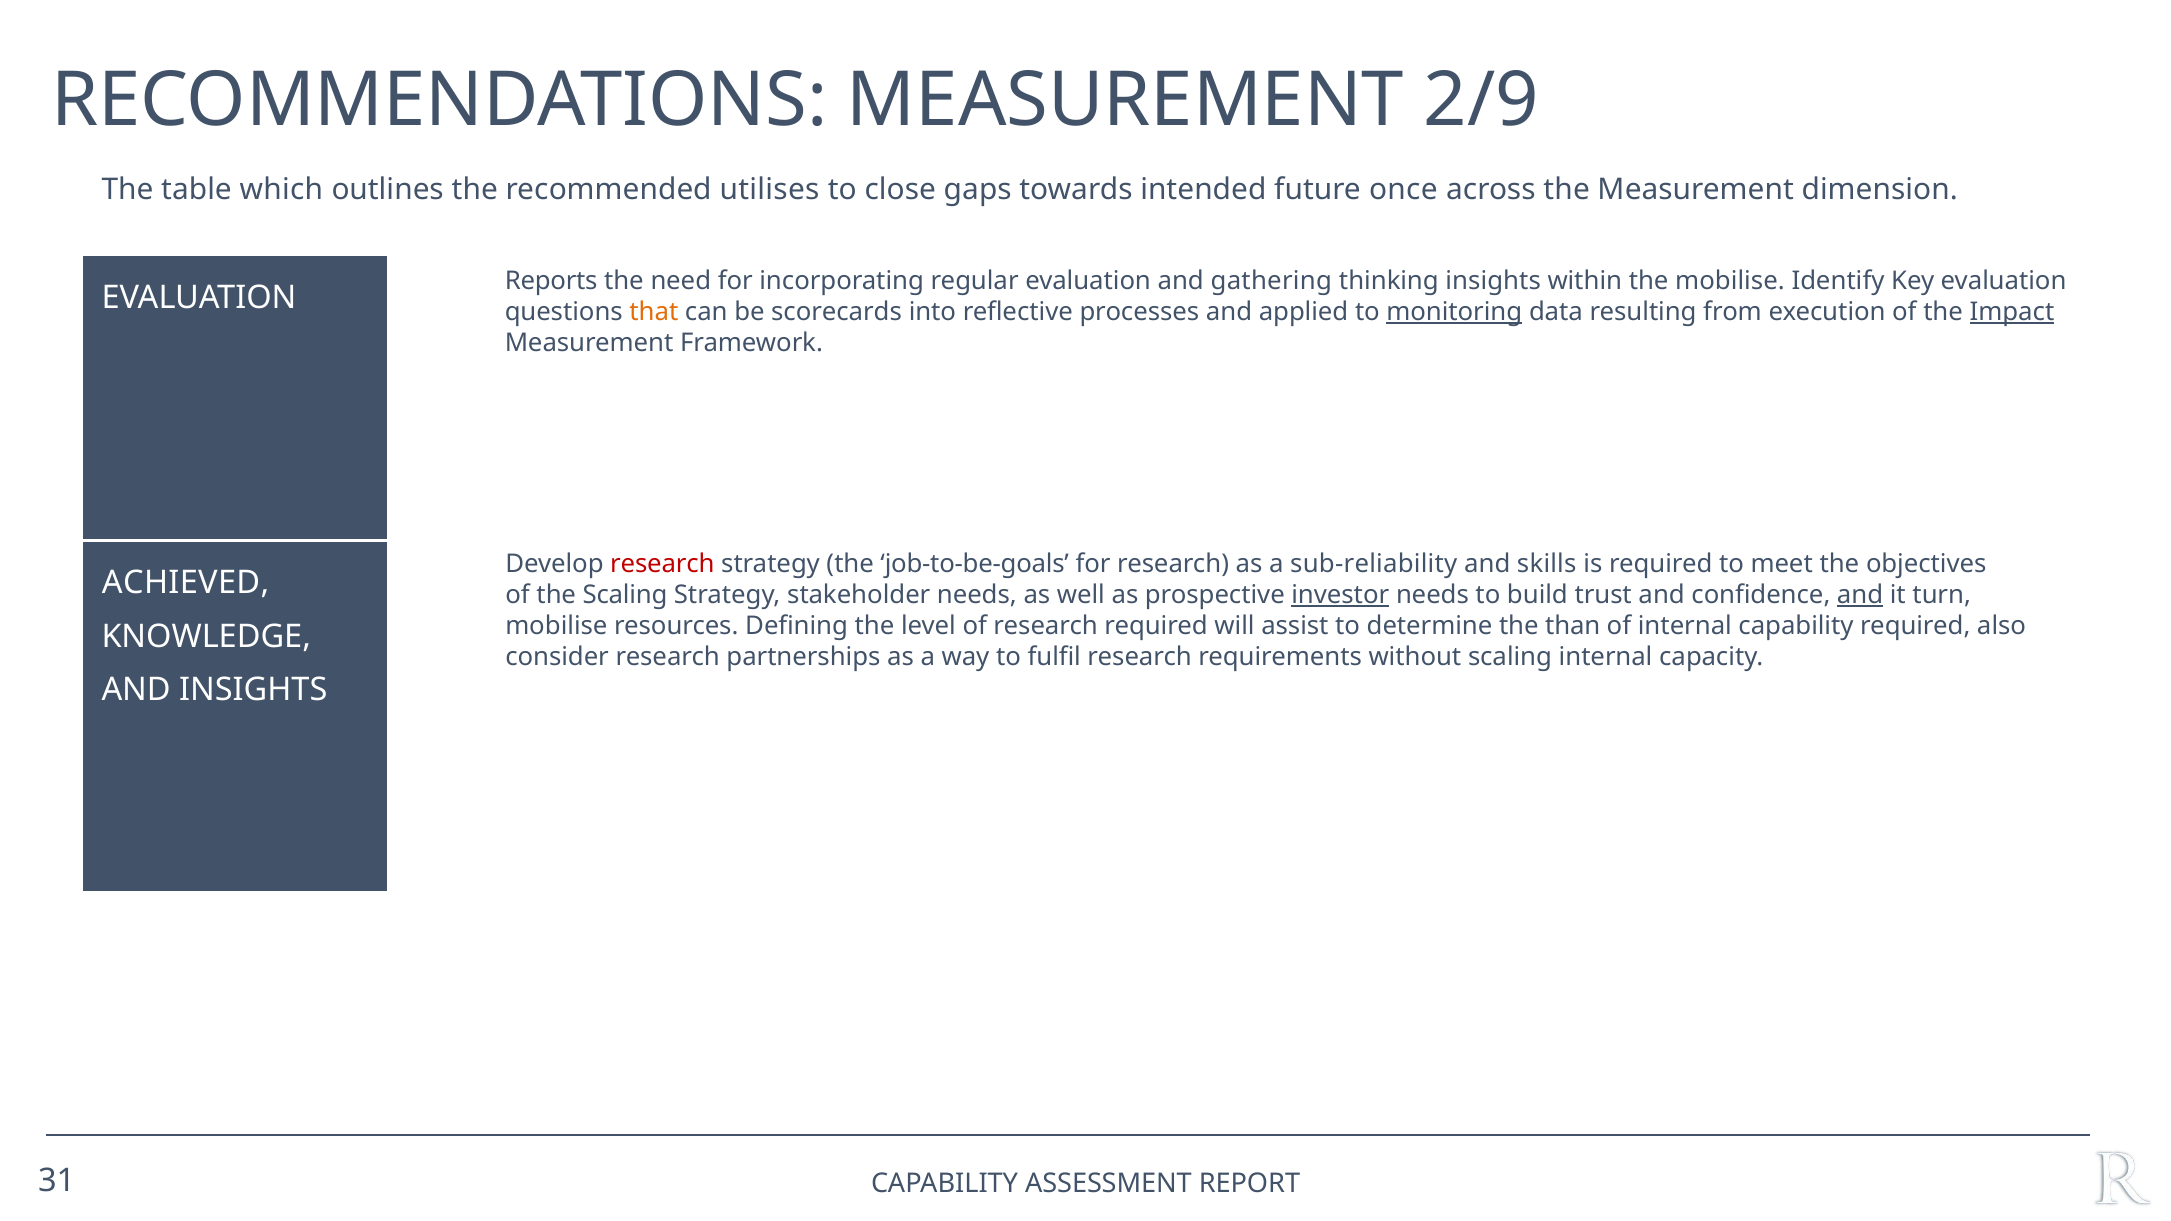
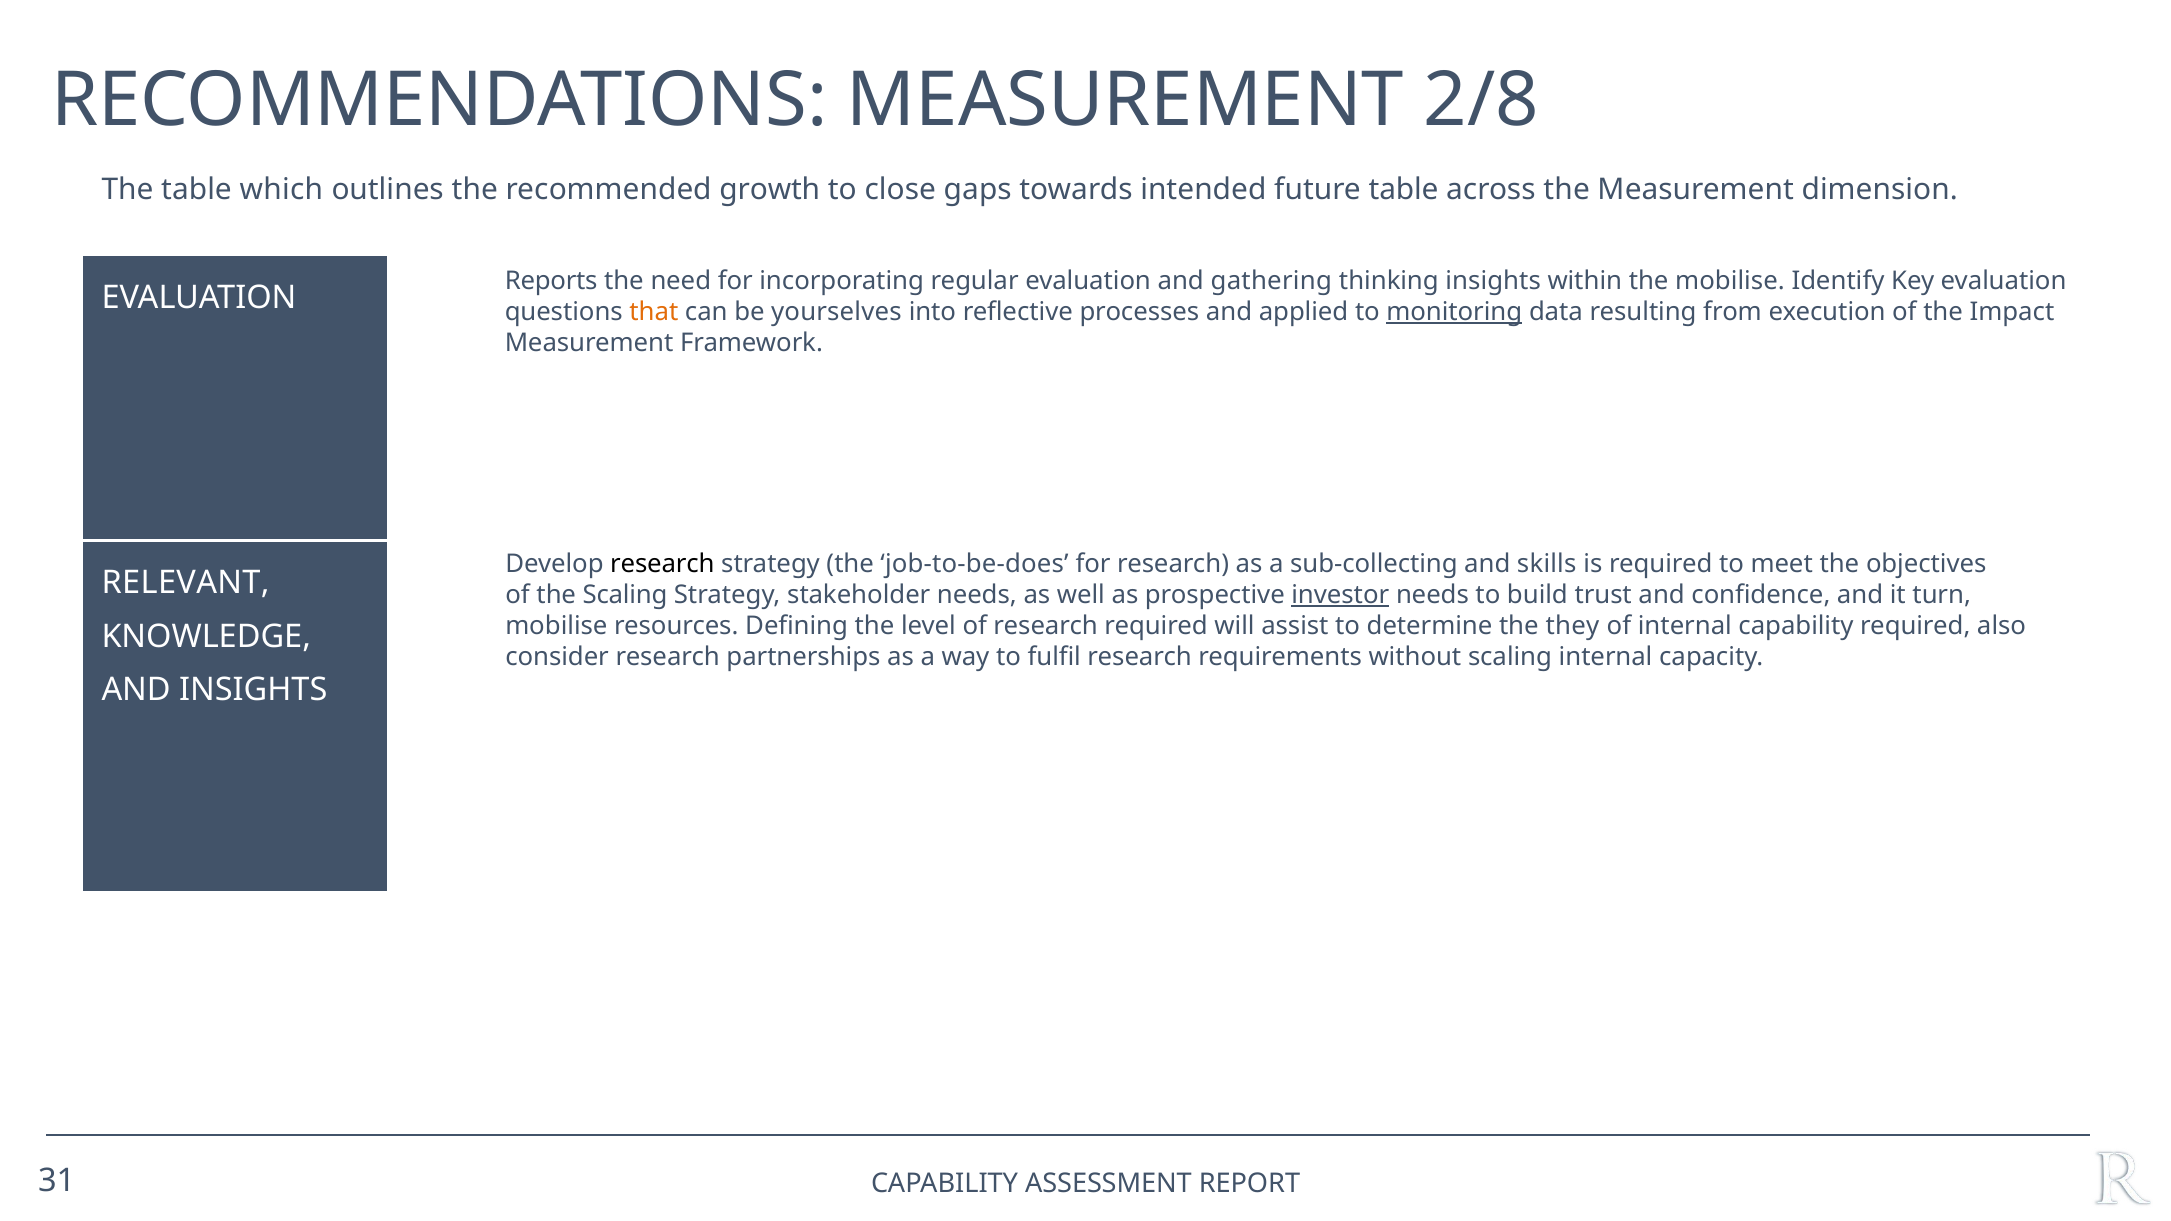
2/9: 2/9 -> 2/8
utilises: utilises -> growth
future once: once -> table
scorecards: scorecards -> yourselves
Impact underline: present -> none
research at (662, 564) colour: red -> black
job-to-be-goals: job-to-be-goals -> job-to-be-does
sub-reliability: sub-reliability -> sub-collecting
ACHIEVED: ACHIEVED -> RELEVANT
and at (1860, 595) underline: present -> none
than: than -> they
